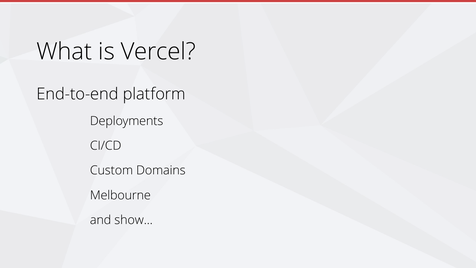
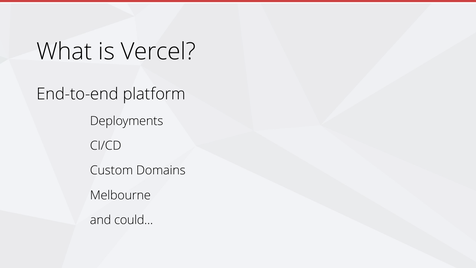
show…: show… -> could…
